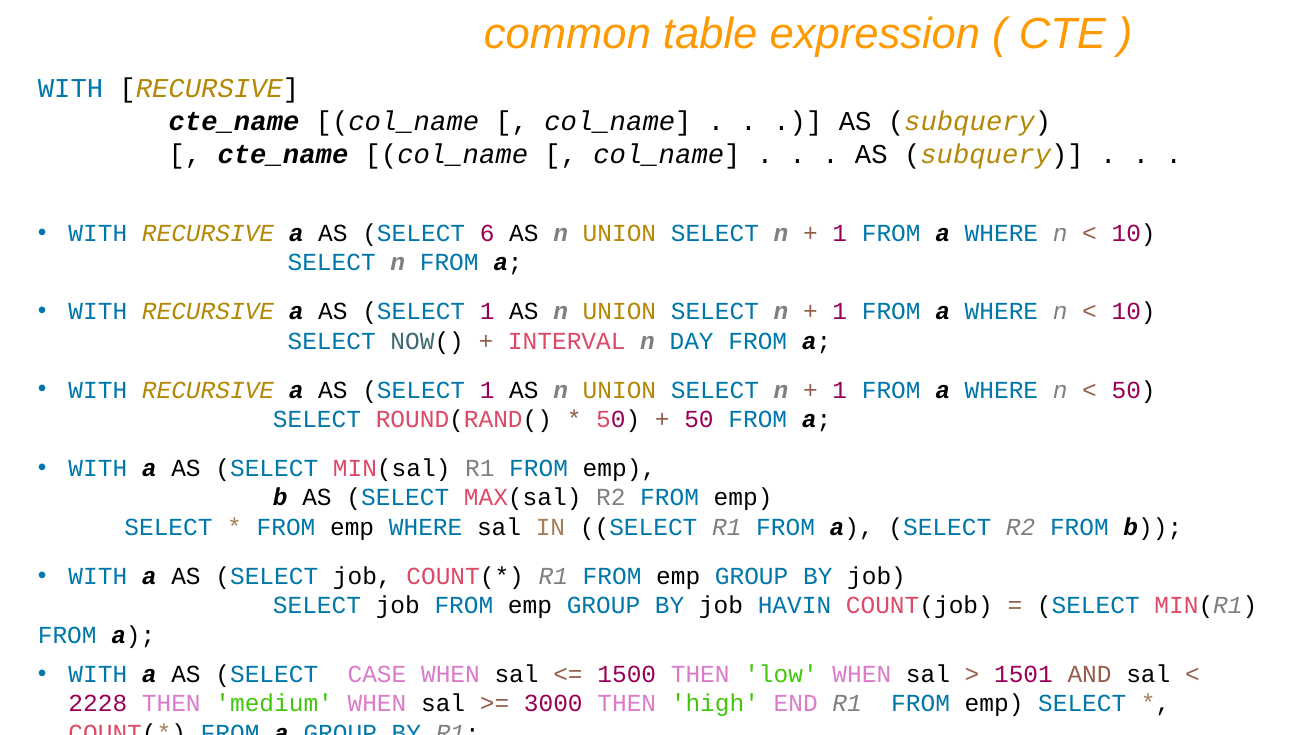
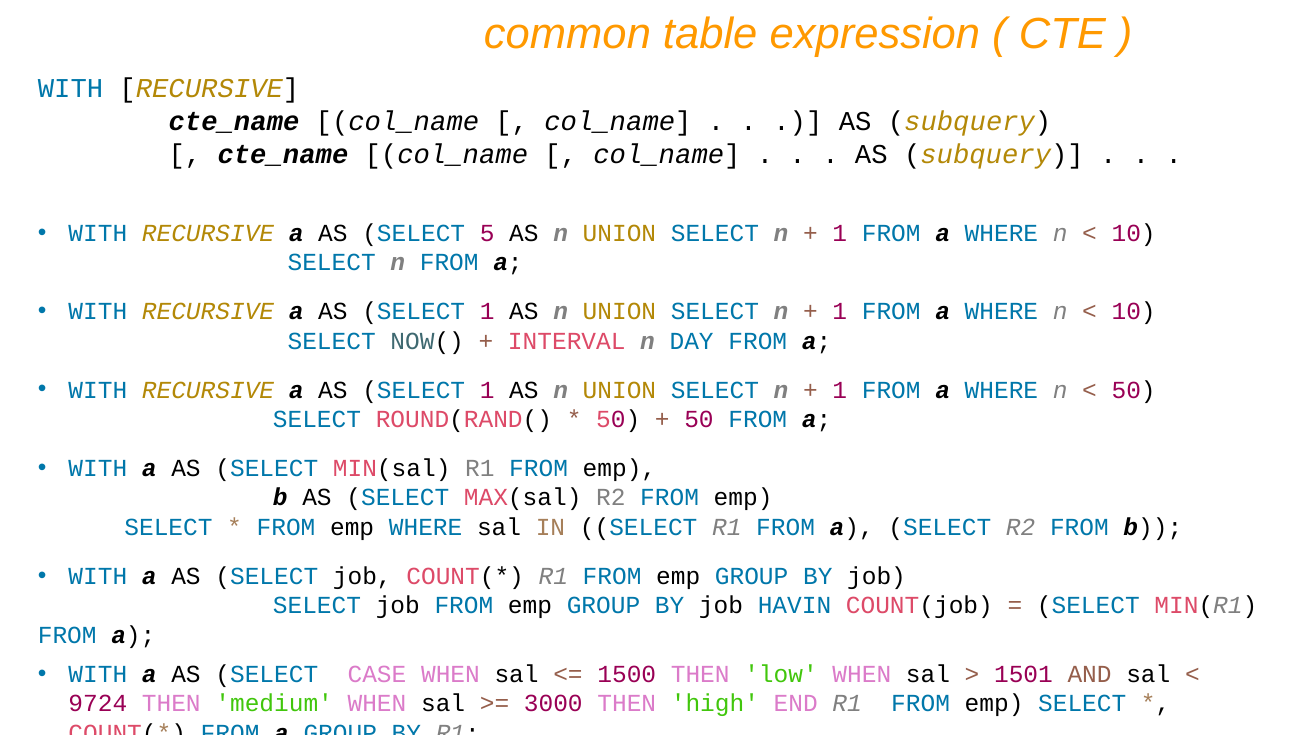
6: 6 -> 5
2228: 2228 -> 9724
